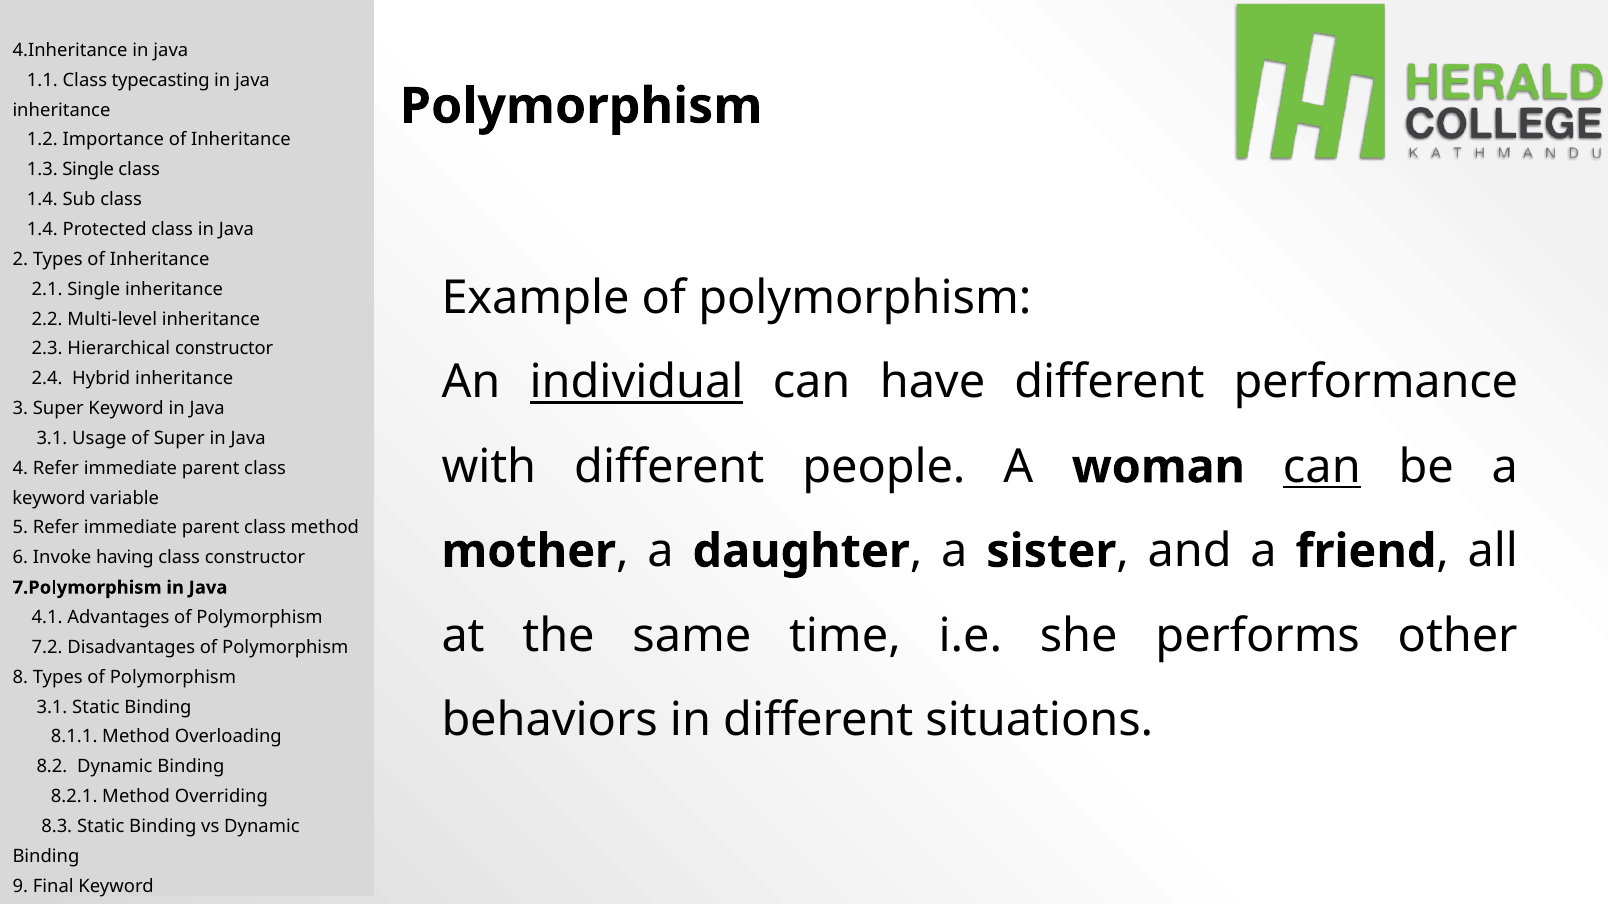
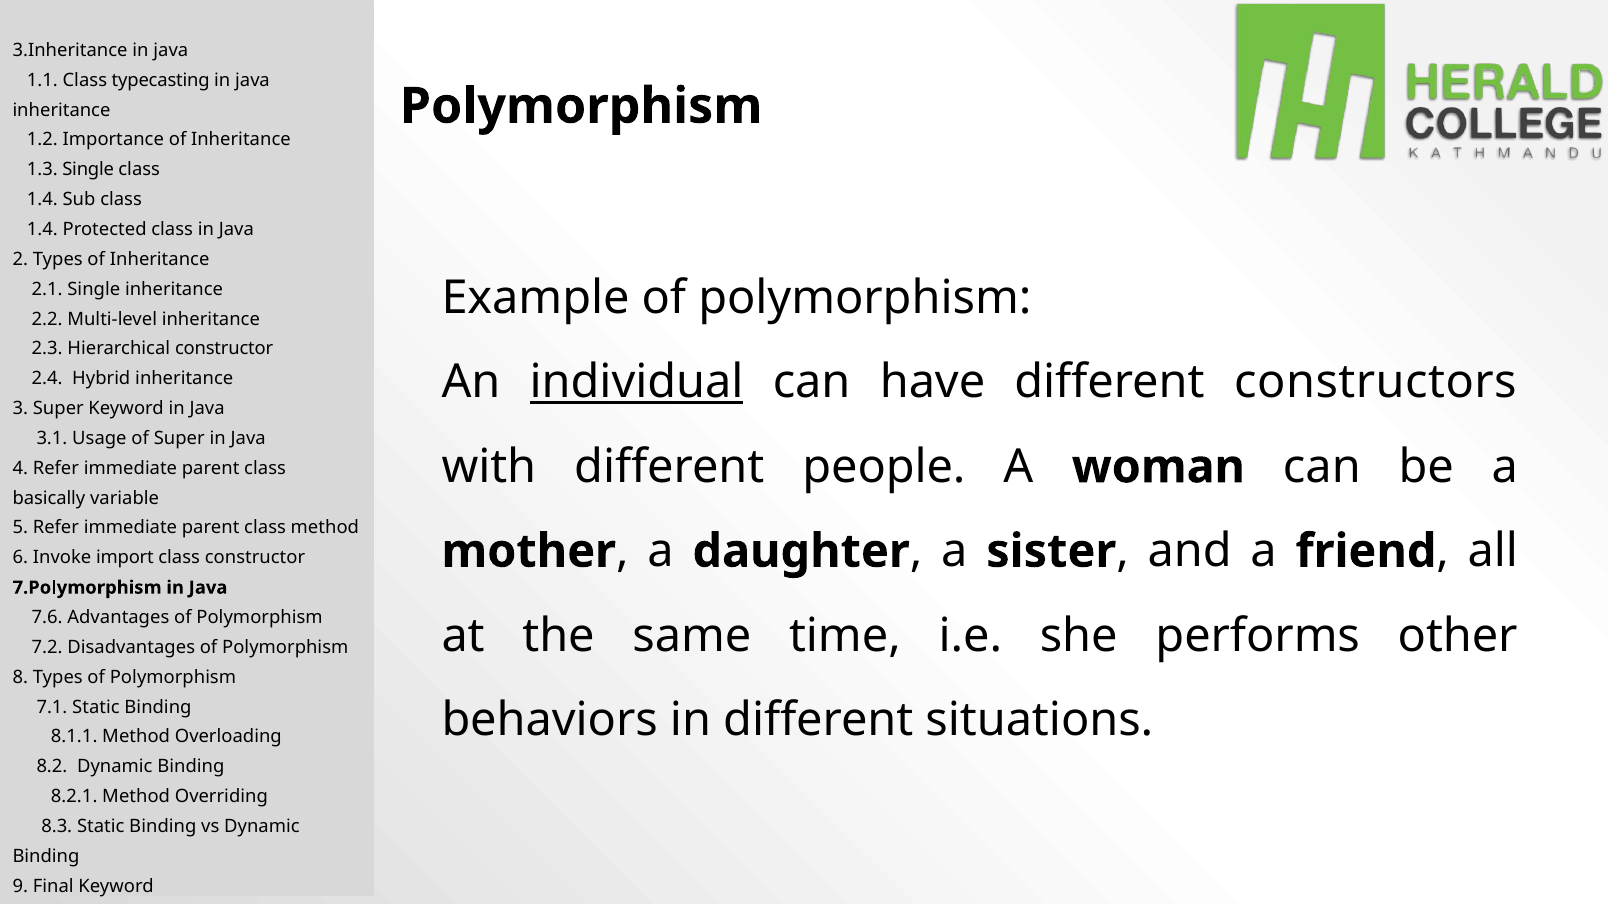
4.Inheritance: 4.Inheritance -> 3.Inheritance
performance: performance -> constructors
can at (1322, 467) underline: present -> none
keyword at (49, 498): keyword -> basically
having: having -> import
4.1: 4.1 -> 7.6
3.1 at (52, 707): 3.1 -> 7.1
